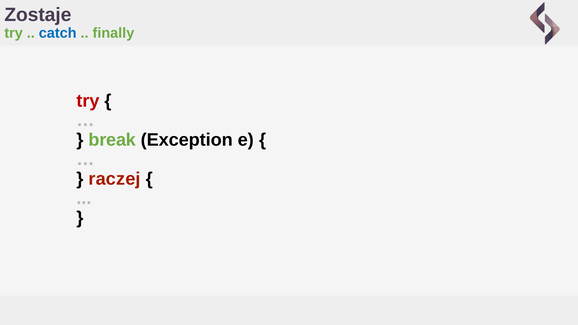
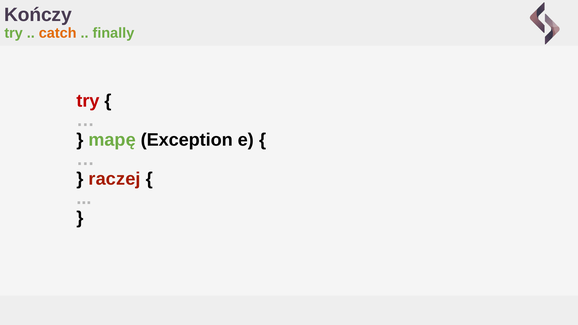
Zostaje: Zostaje -> Kończy
catch colour: blue -> orange
break: break -> mapę
